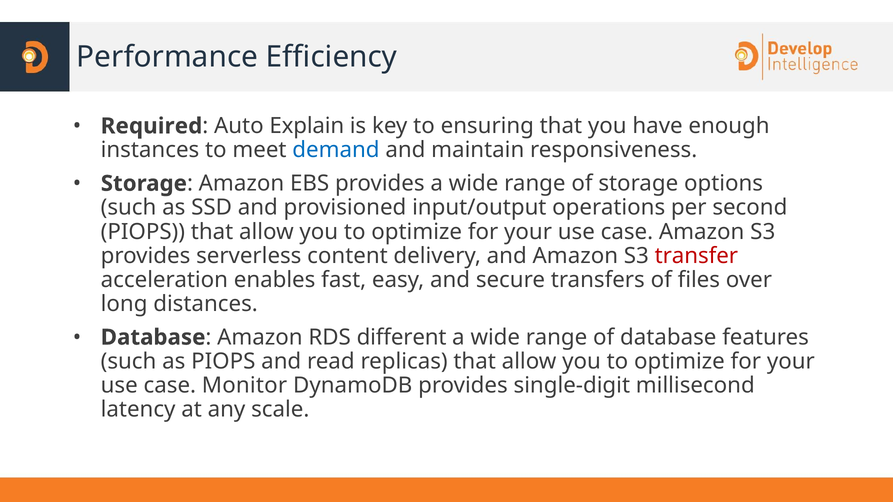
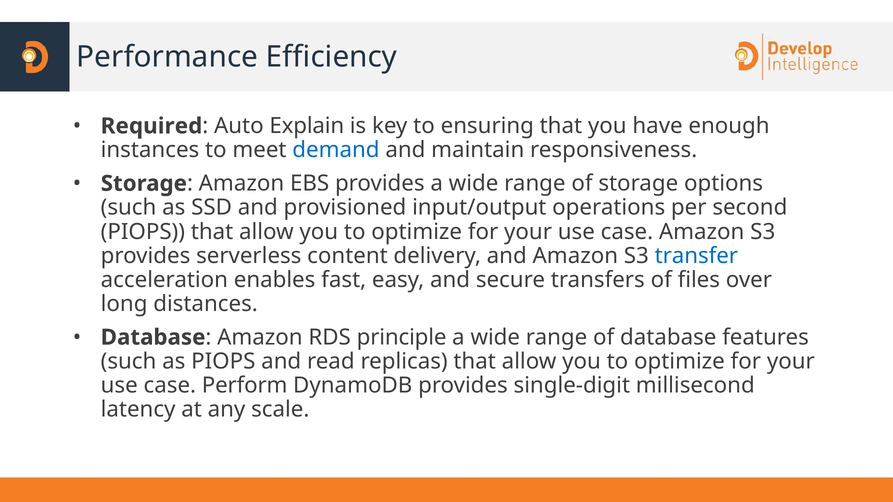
transfer colour: red -> blue
different: different -> principle
Monitor: Monitor -> Perform
